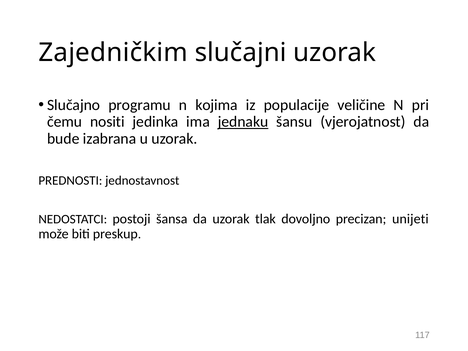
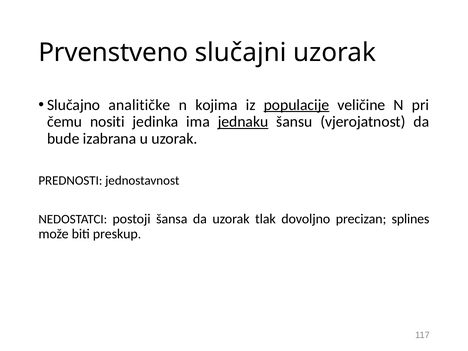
Zajedničkim: Zajedničkim -> Prvenstveno
programu: programu -> analitičke
populacije underline: none -> present
unijeti: unijeti -> splines
